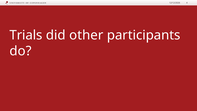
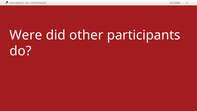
Trials: Trials -> Were
